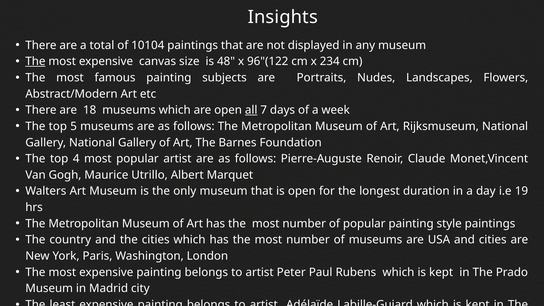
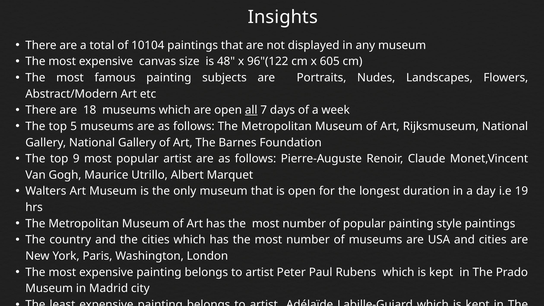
The at (35, 61) underline: present -> none
234: 234 -> 605
4: 4 -> 9
